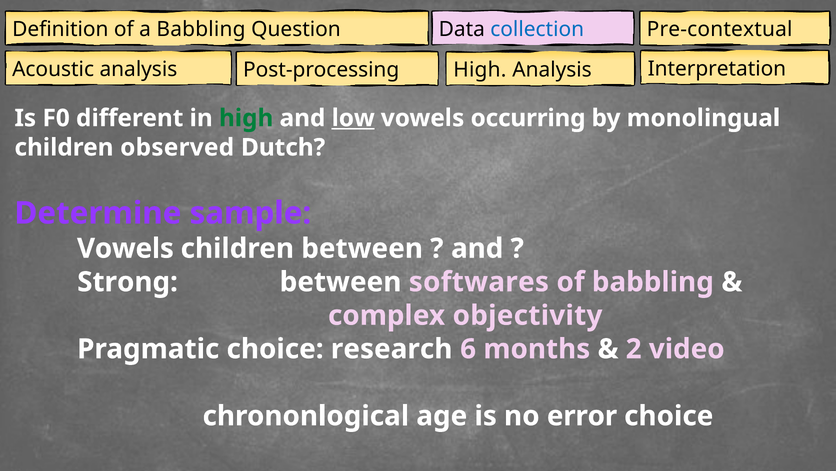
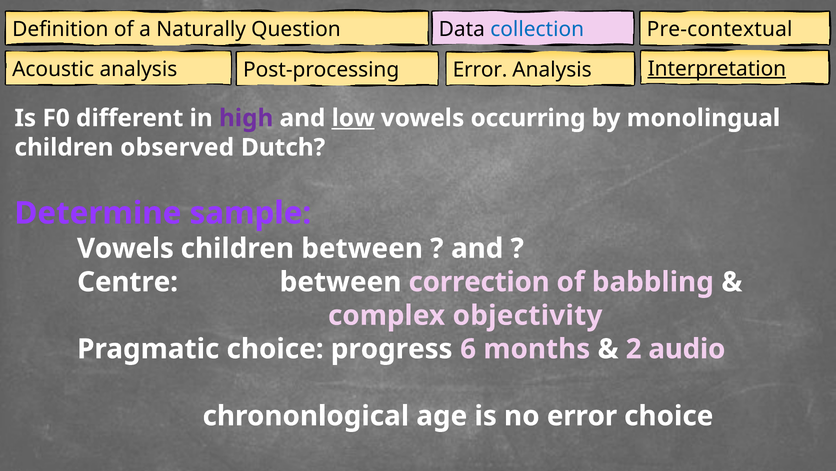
a Babbling: Babbling -> Naturally
Post-processing High: High -> Error
Interpretation underline: none -> present
high at (246, 118) colour: green -> purple
Strong: Strong -> Centre
softwares: softwares -> correction
research: research -> progress
video: video -> audio
